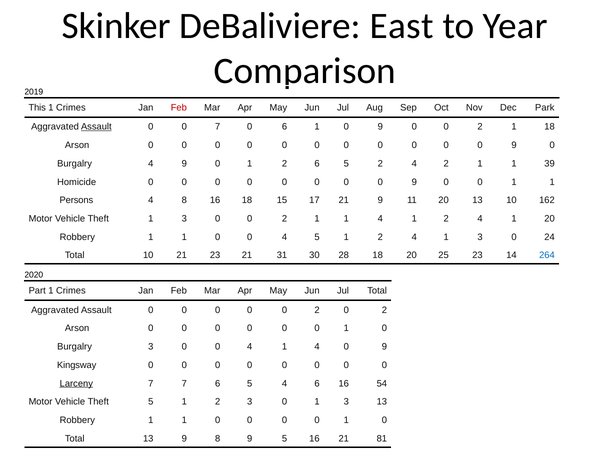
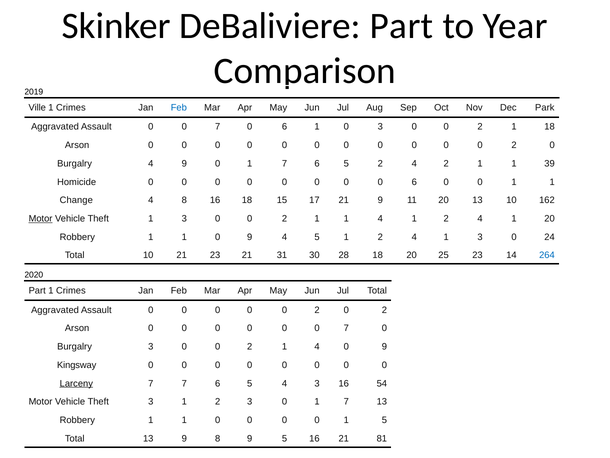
DeBaliviere East: East -> Part
This: This -> Ville
Feb at (179, 107) colour: red -> blue
Assault at (96, 127) underline: present -> none
1 0 9: 9 -> 3
9 at (514, 145): 9 -> 2
9 0 1 2: 2 -> 7
9 at (414, 182): 9 -> 6
Persons: Persons -> Change
Motor at (41, 218) underline: none -> present
0 at (250, 237): 0 -> 9
1 at (346, 328): 1 -> 7
4 at (250, 346): 4 -> 2
4 6: 6 -> 3
Theft 5: 5 -> 3
3 0 1 3: 3 -> 7
0 at (384, 420): 0 -> 5
